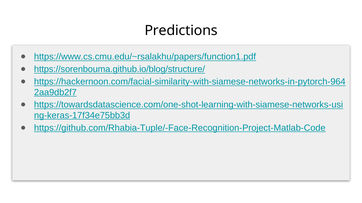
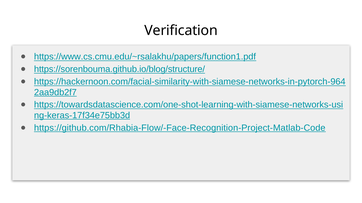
Predictions: Predictions -> Verification
https://github.com/Rhabia-Tuple/-Face-Recognition-Project-Matlab-Code: https://github.com/Rhabia-Tuple/-Face-Recognition-Project-Matlab-Code -> https://github.com/Rhabia-Flow/-Face-Recognition-Project-Matlab-Code
